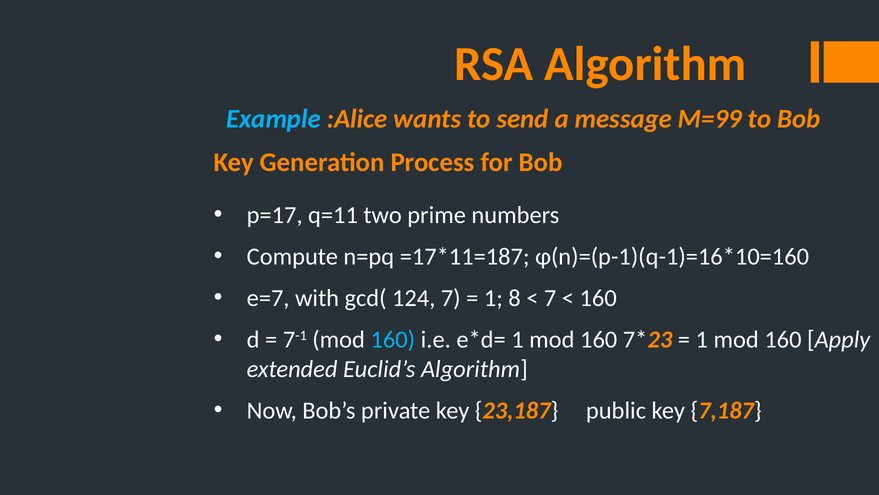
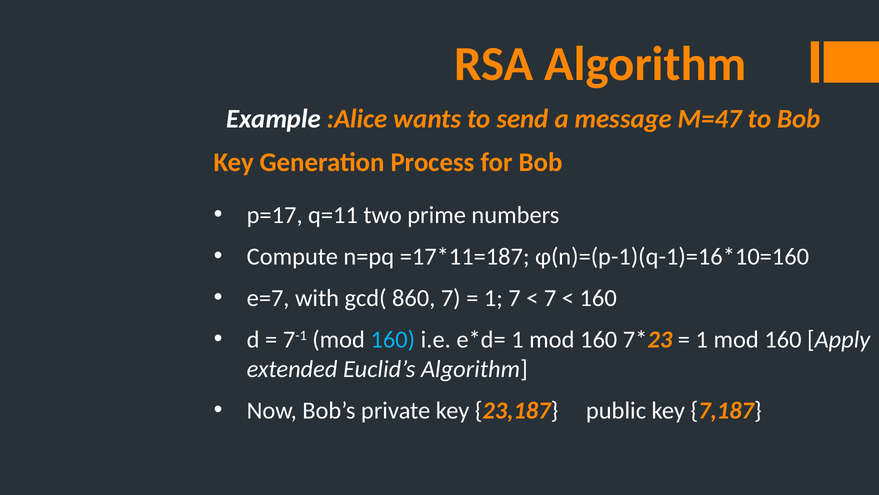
Example colour: light blue -> white
M=99: M=99 -> M=47
124: 124 -> 860
1 8: 8 -> 7
